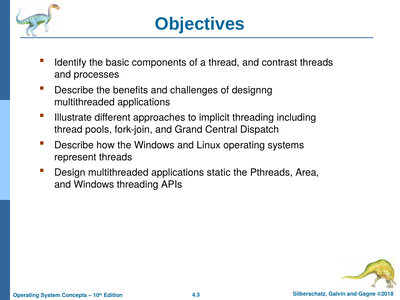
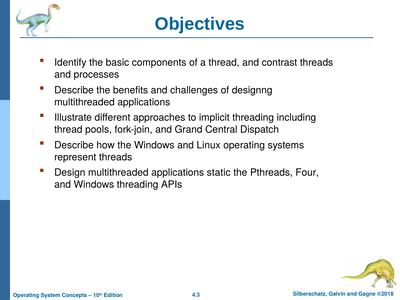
Area: Area -> Four
